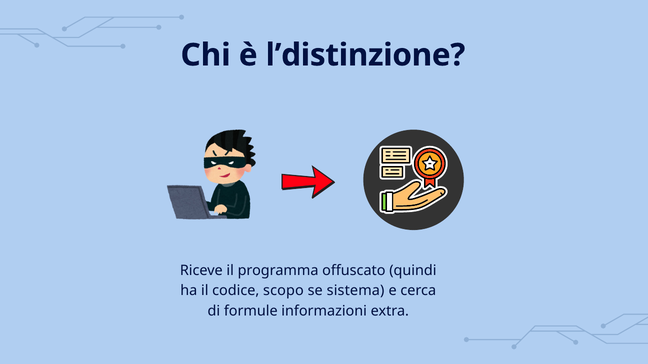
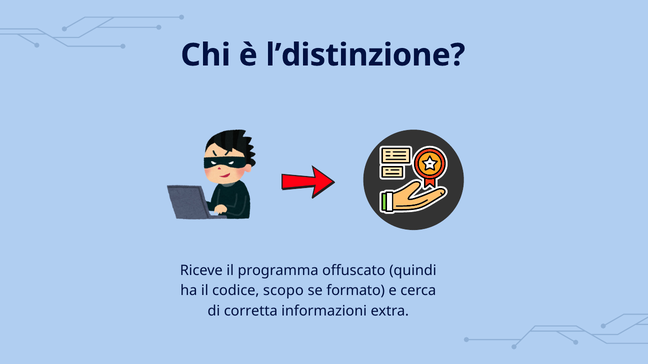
sistema: sistema -> formato
formule: formule -> corretta
